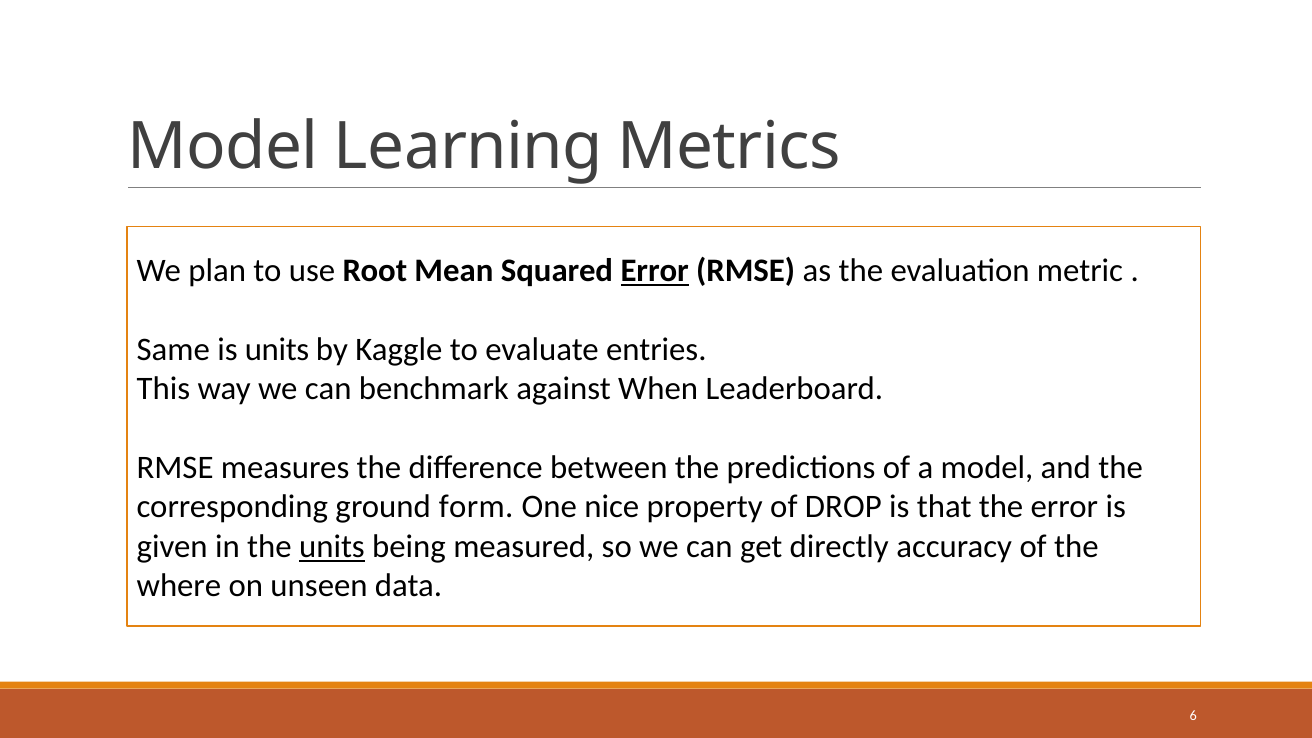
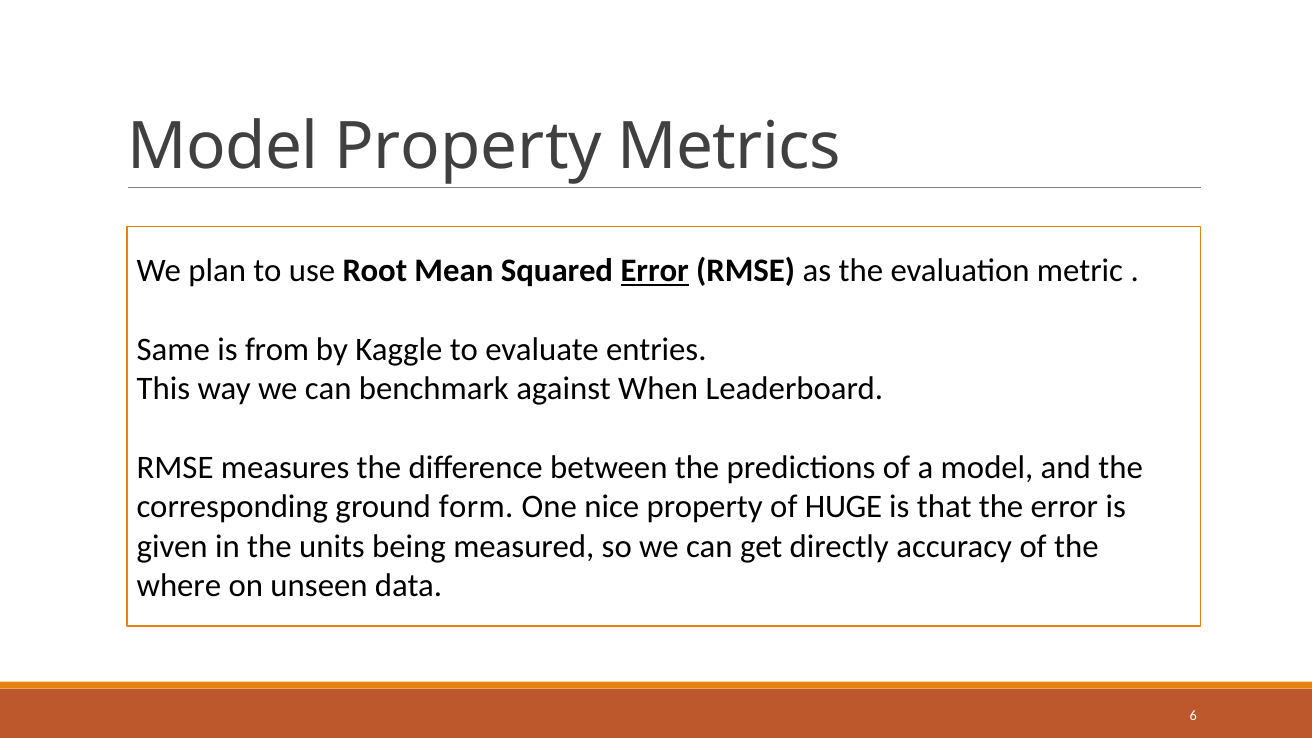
Model Learning: Learning -> Property
is units: units -> from
DROP: DROP -> HUGE
units at (332, 546) underline: present -> none
